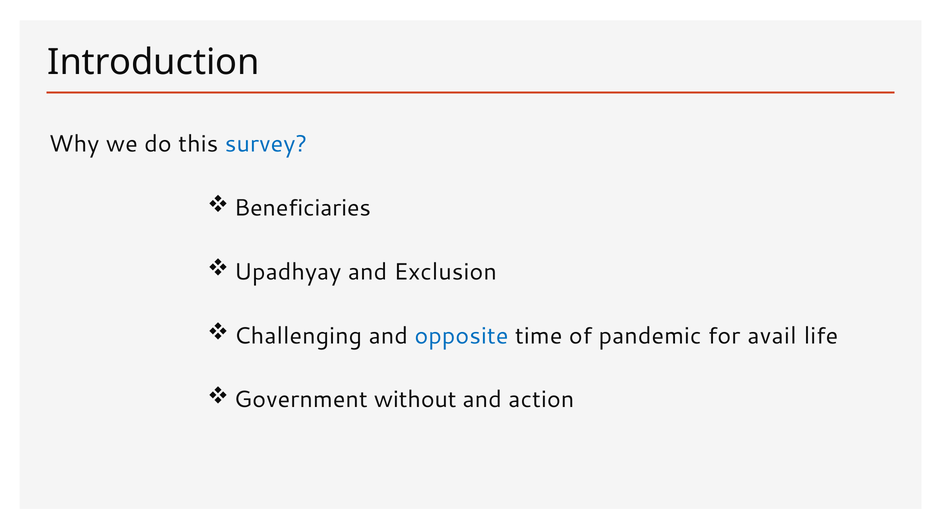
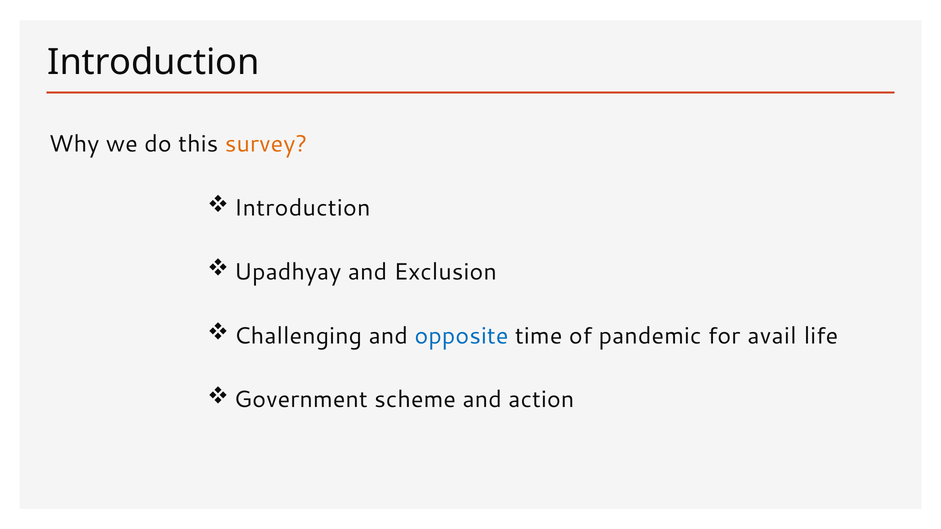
survey colour: blue -> orange
Beneficiaries at (302, 208): Beneficiaries -> Introduction
without: without -> scheme
